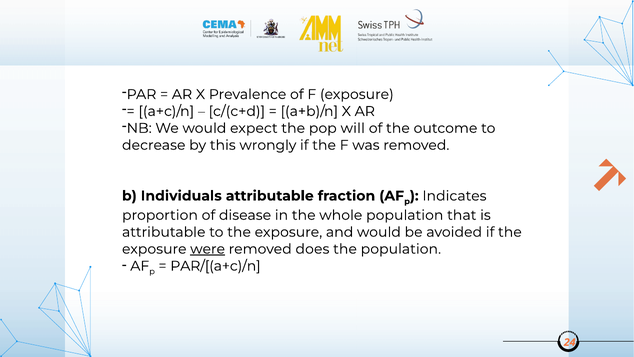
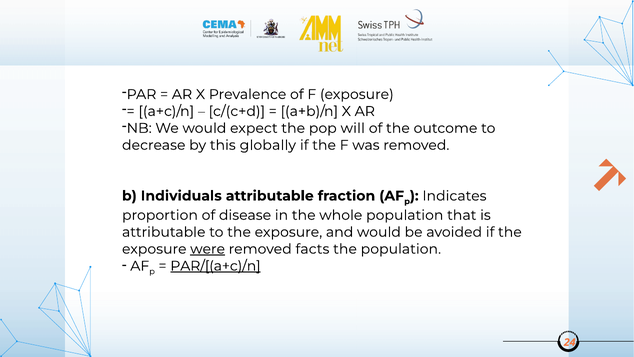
wrongly: wrongly -> globally
does: does -> facts
PAR/[(a+c)/n underline: none -> present
